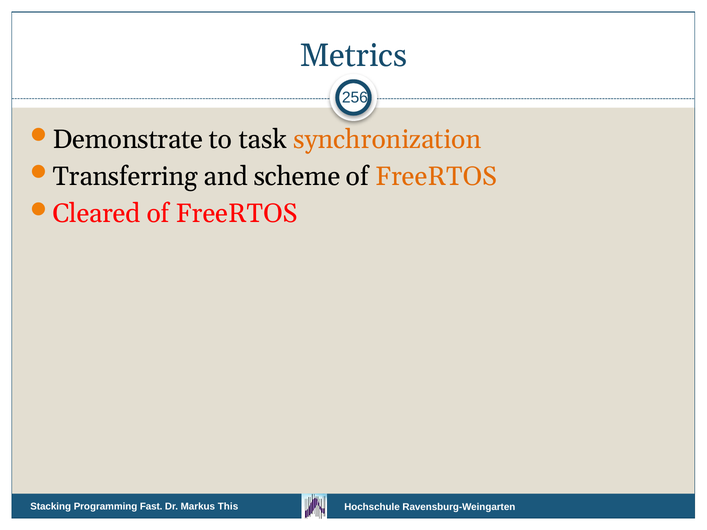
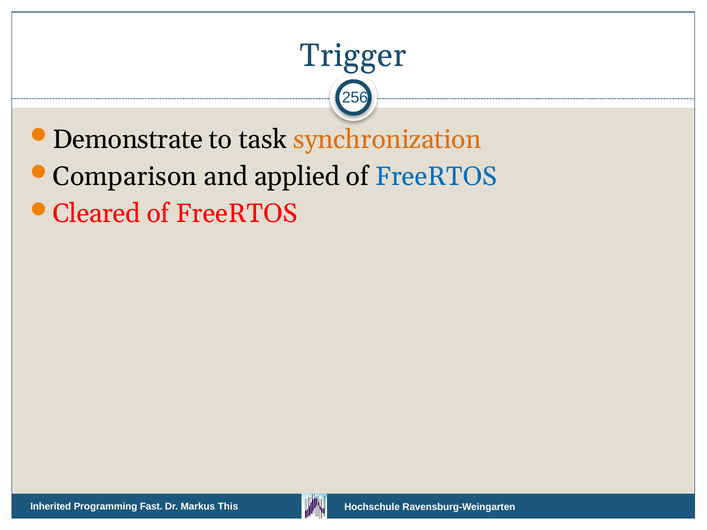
Metrics: Metrics -> Trigger
Transferring: Transferring -> Comparison
scheme: scheme -> applied
FreeRTOS at (436, 177) colour: orange -> blue
Stacking: Stacking -> Inherited
